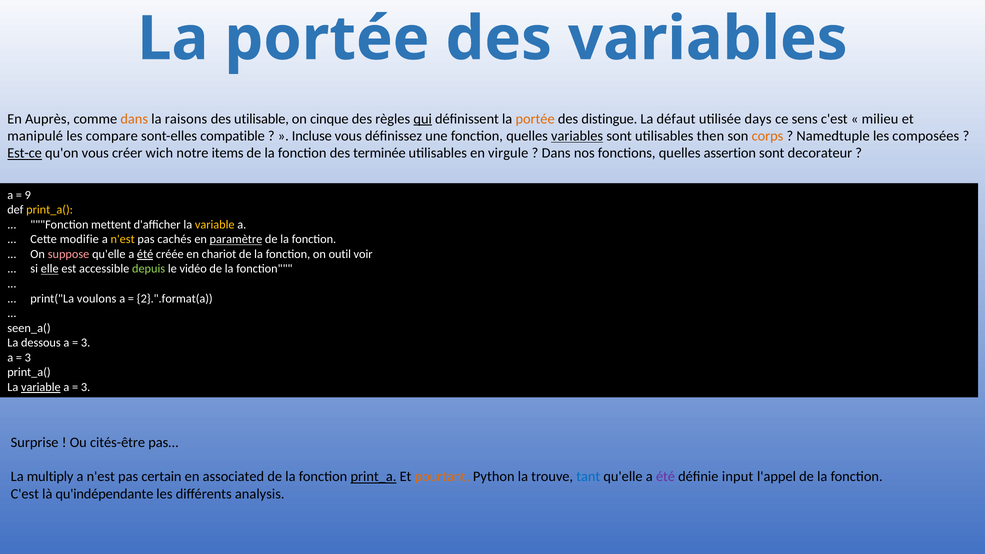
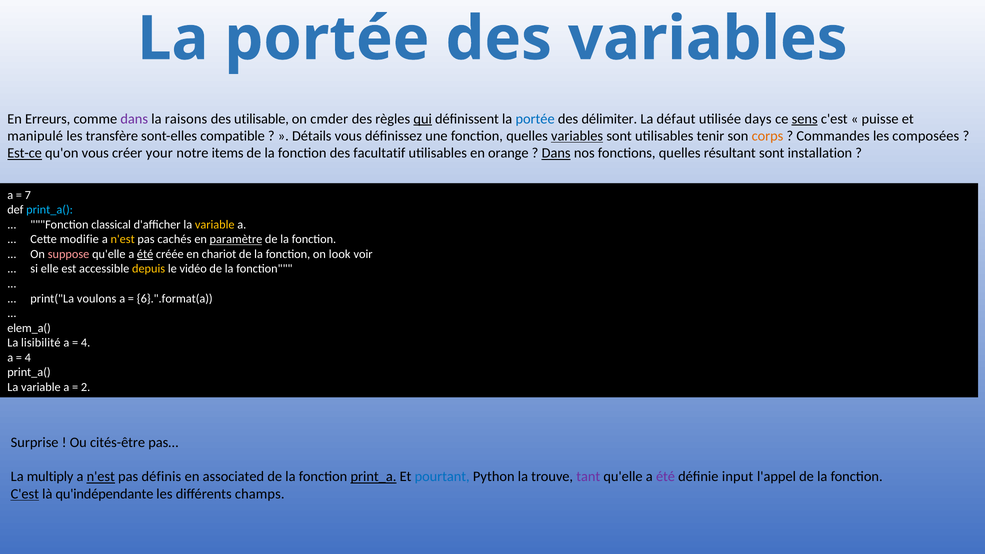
Auprès: Auprès -> Erreurs
dans at (134, 119) colour: orange -> purple
cinque: cinque -> cmder
portée at (535, 119) colour: orange -> blue
distingue: distingue -> délimiter
sens underline: none -> present
milieu: milieu -> puisse
compare: compare -> transfère
Incluse: Incluse -> Détails
then: then -> tenir
Namedtuple: Namedtuple -> Commandes
wich: wich -> your
terminée: terminée -> facultatif
virgule: virgule -> orange
Dans at (556, 153) underline: none -> present
assertion: assertion -> résultant
decorateur: decorateur -> installation
9: 9 -> 7
print_a( at (50, 210) colour: yellow -> light blue
mettent: mettent -> classical
outil: outil -> look
elle underline: present -> none
depuis colour: light green -> yellow
2}.".format(a: 2}.".format(a -> 6}.".format(a
seen_a(: seen_a( -> elem_a(
dessous: dessous -> lisibilité
3 at (86, 343): 3 -> 4
3 at (28, 358): 3 -> 4
variable at (41, 387) underline: present -> none
3 at (86, 387): 3 -> 2
n'est at (101, 477) underline: none -> present
certain: certain -> définis
pourtant colour: orange -> blue
tant colour: blue -> purple
C'est at (25, 494) underline: none -> present
analysis: analysis -> champs
